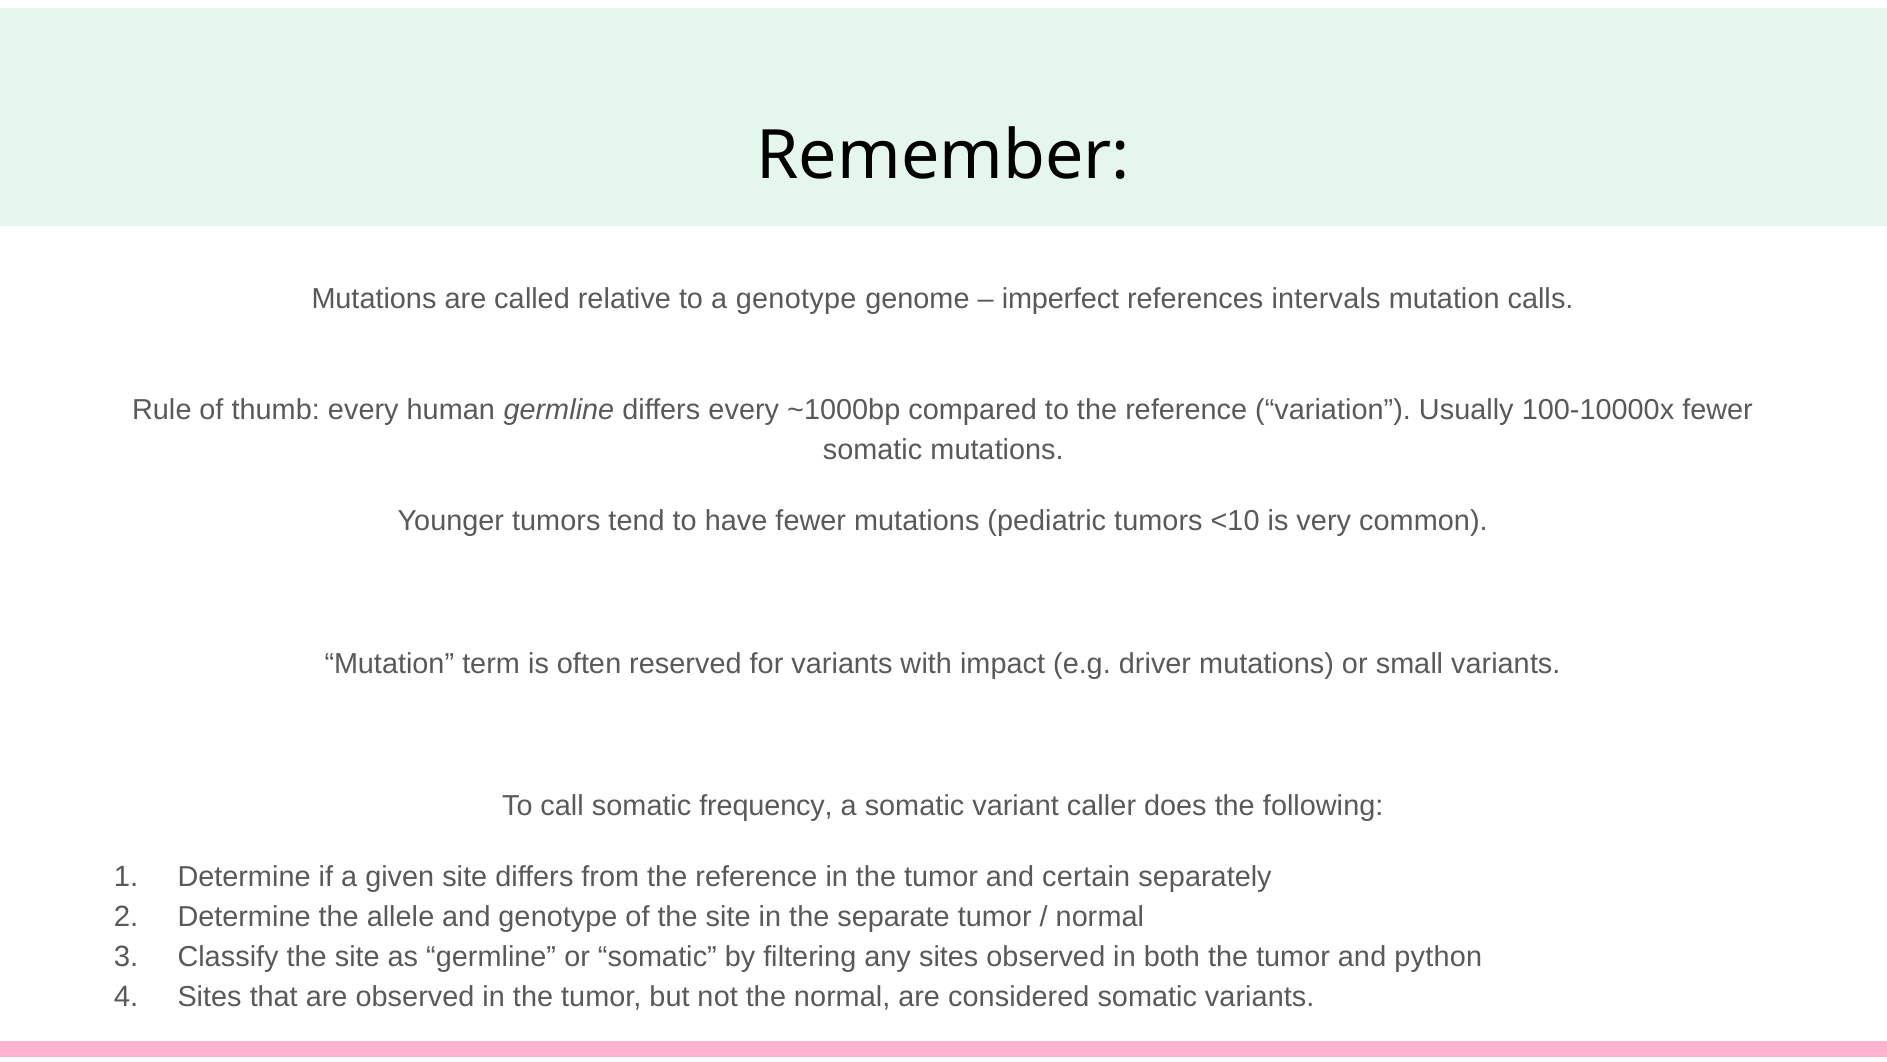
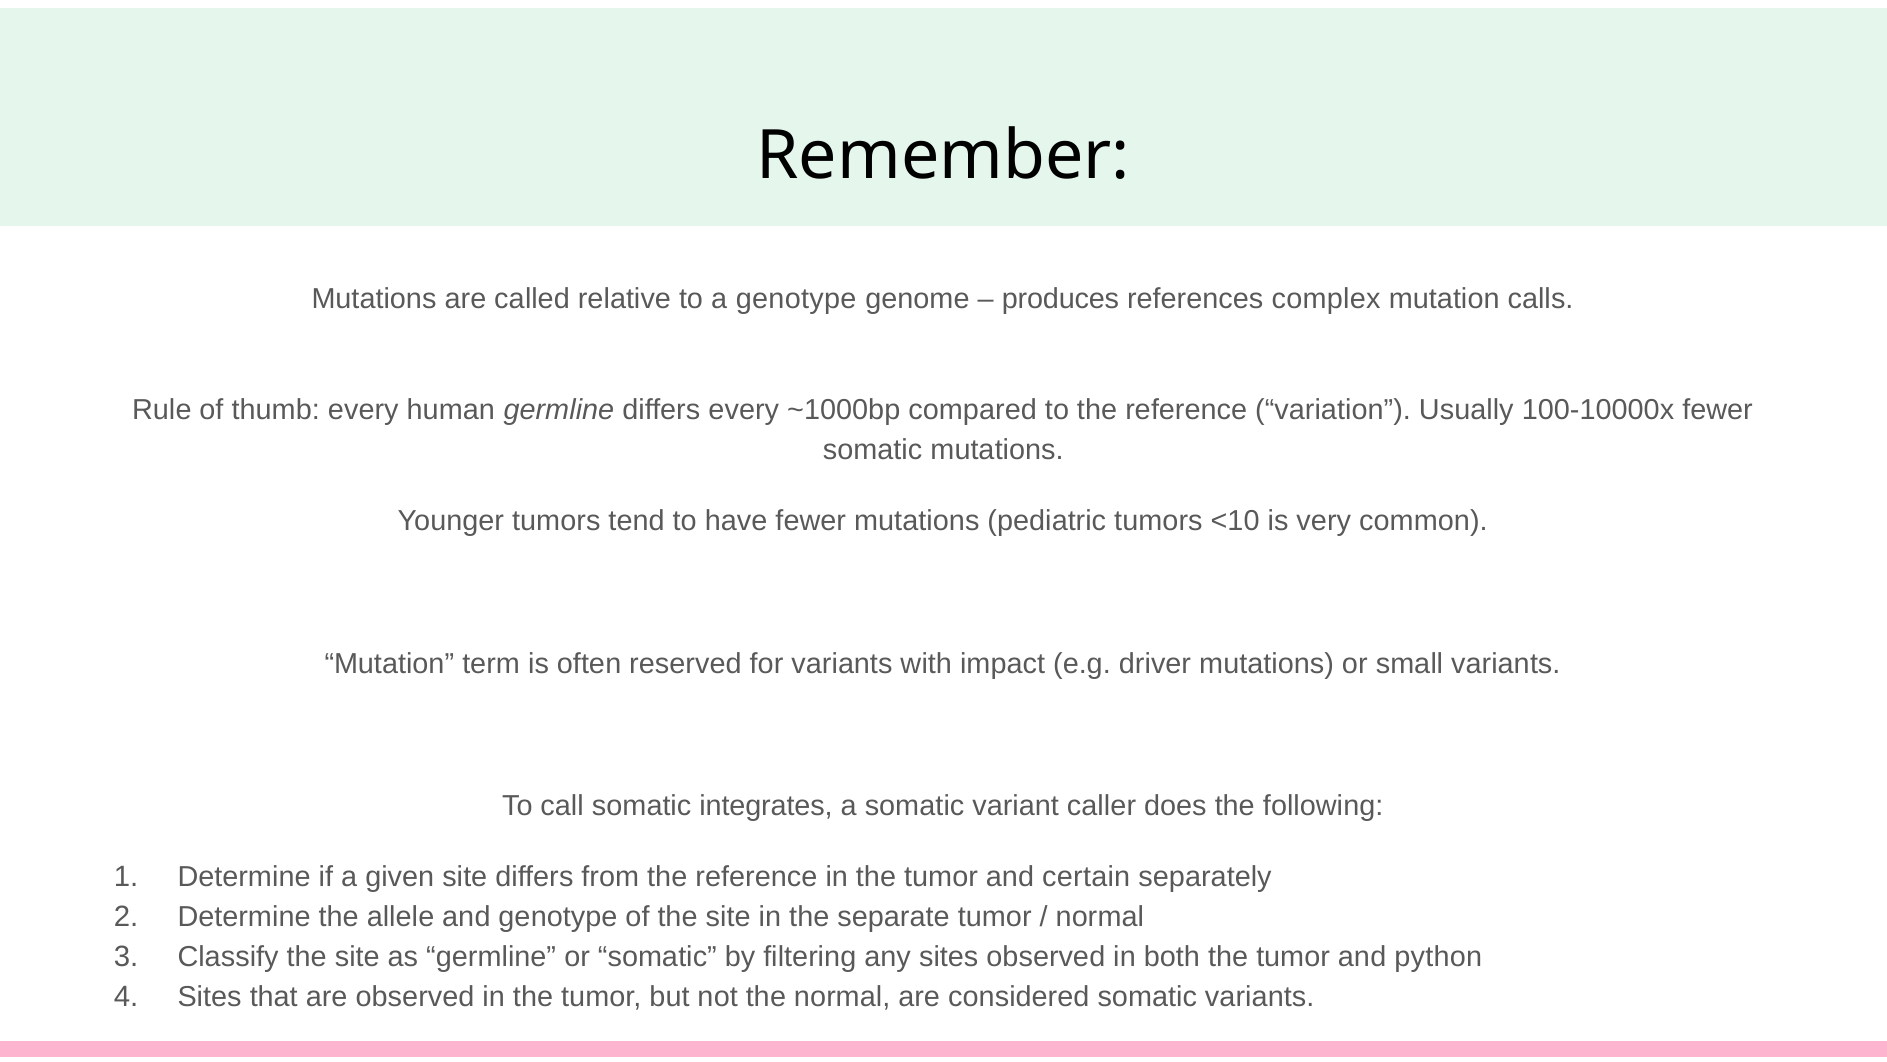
imperfect: imperfect -> produces
intervals: intervals -> complex
frequency: frequency -> integrates
